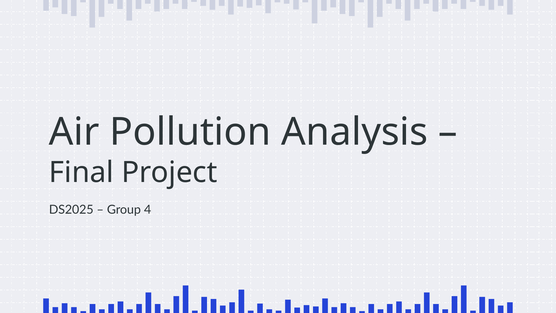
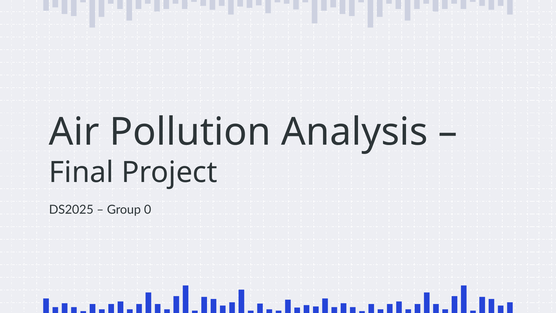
4: 4 -> 0
